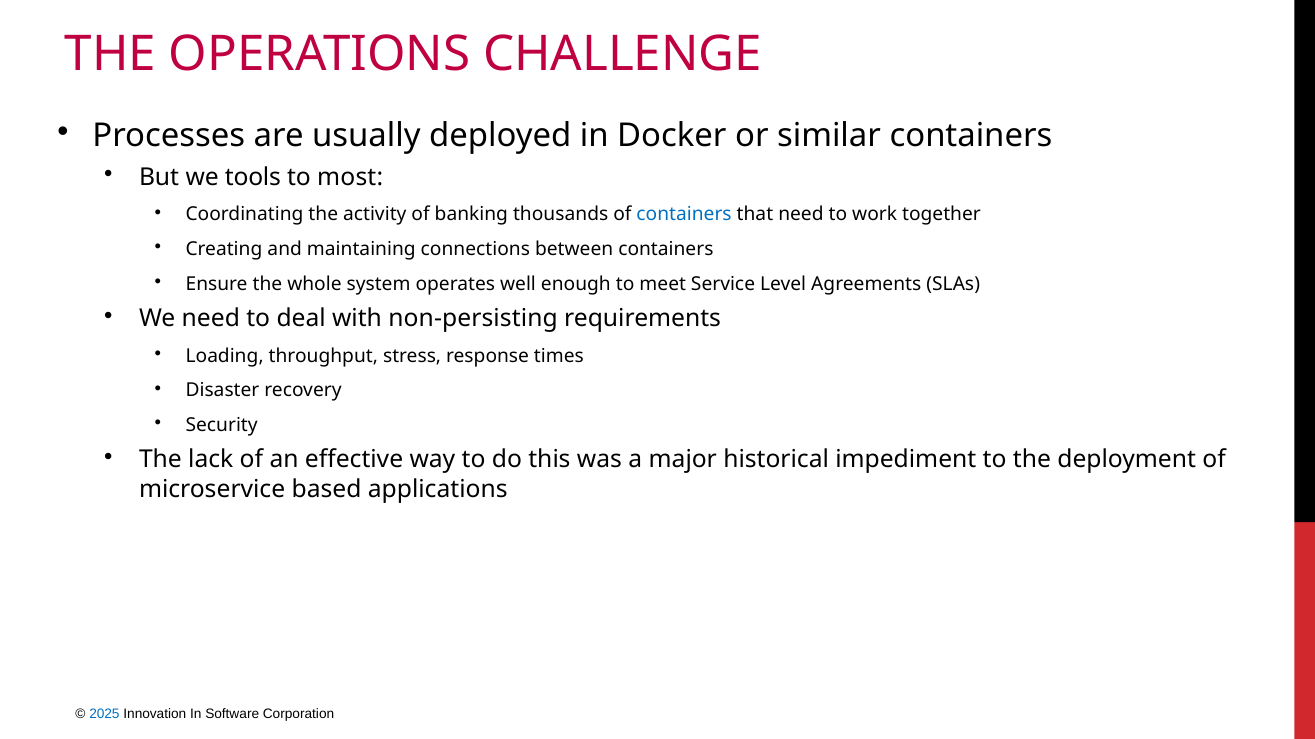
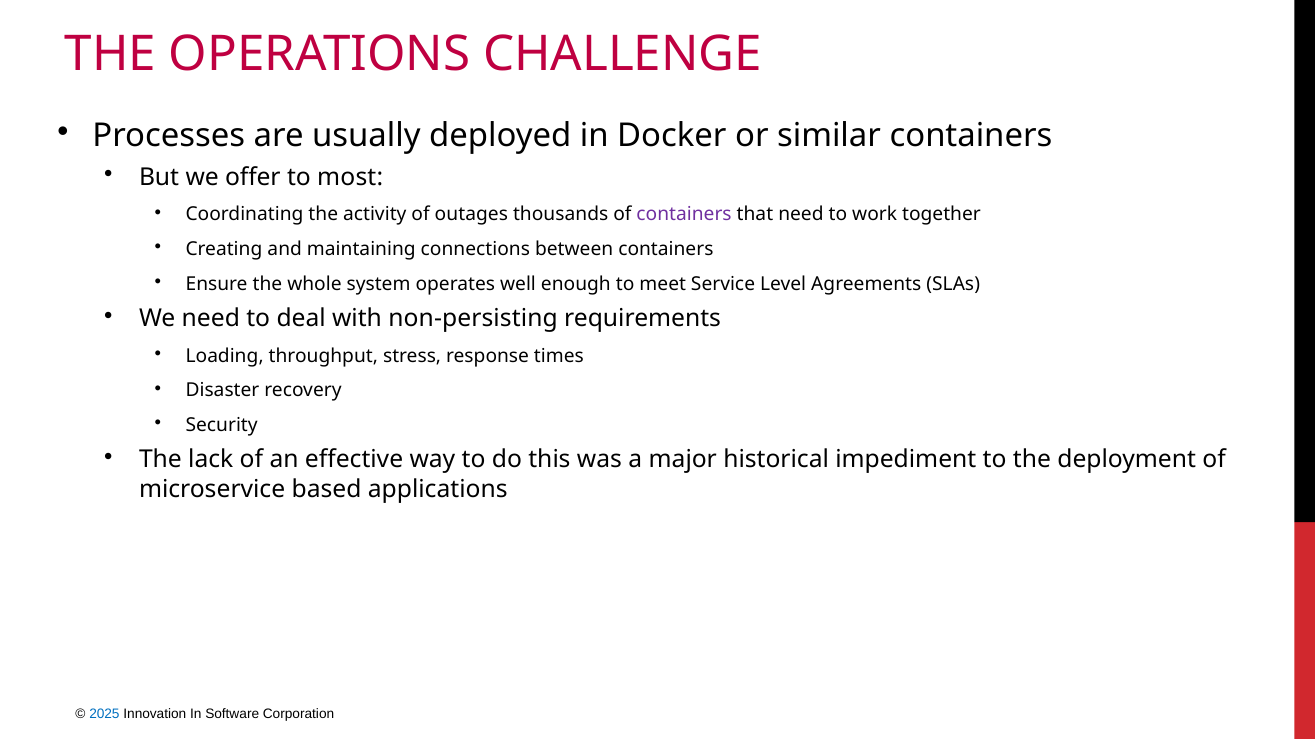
tools: tools -> offer
banking: banking -> outages
containers at (684, 215) colour: blue -> purple
